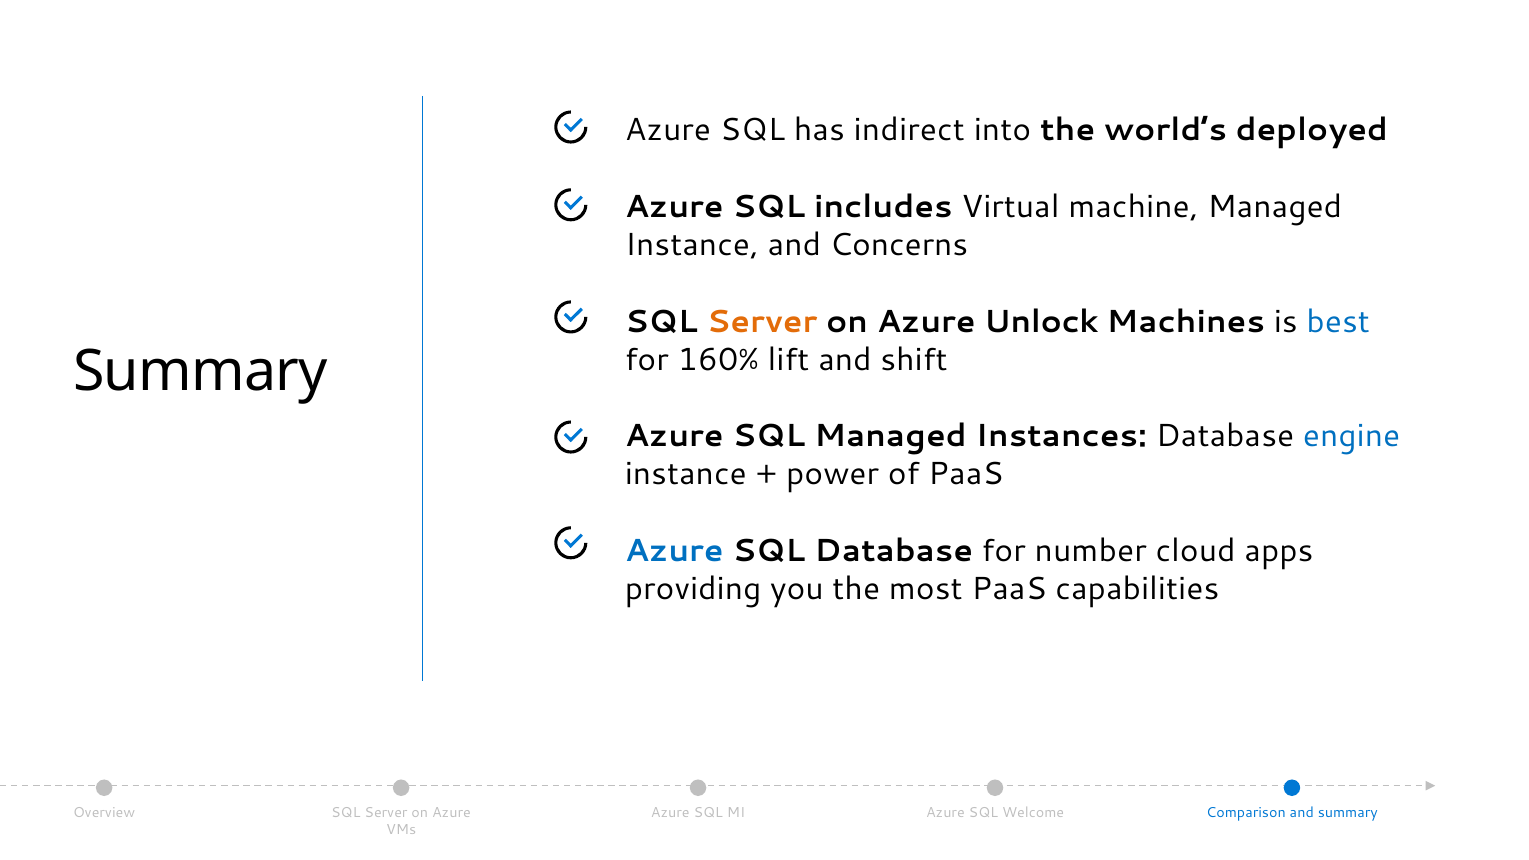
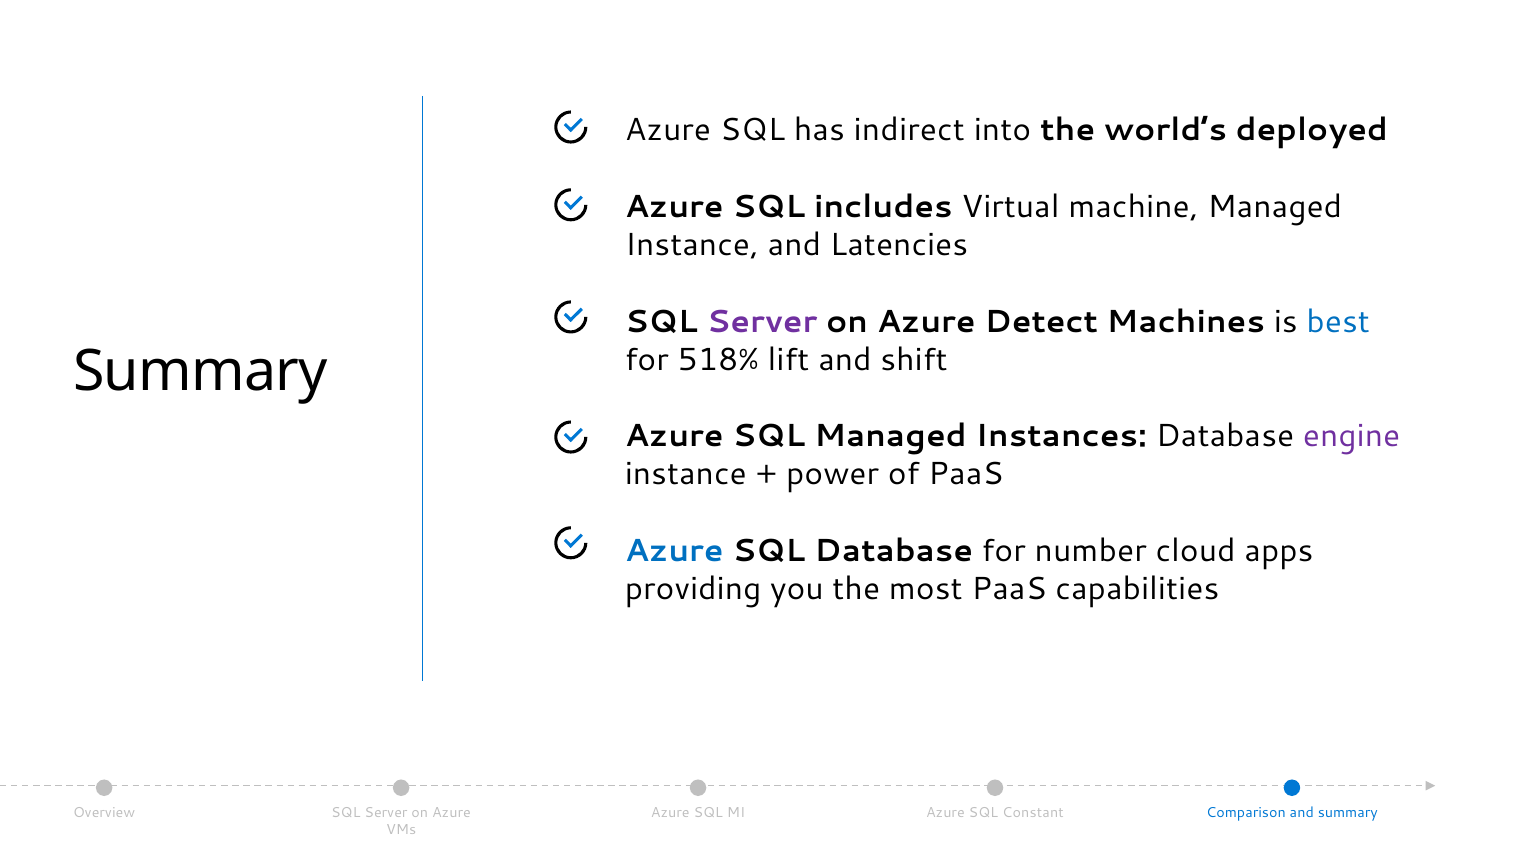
Concerns: Concerns -> Latencies
Server at (762, 322) colour: orange -> purple
Unlock: Unlock -> Detect
160%: 160% -> 518%
engine colour: blue -> purple
Welcome: Welcome -> Constant
